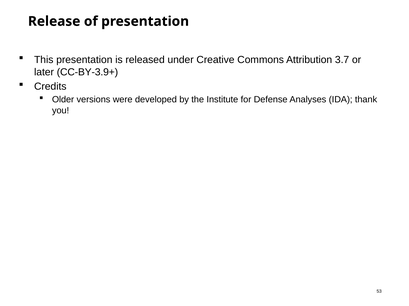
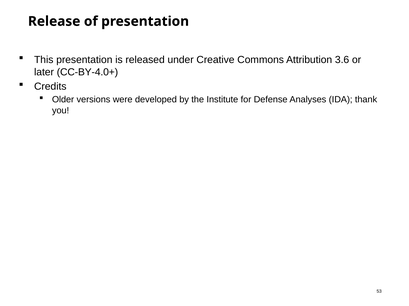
3.7: 3.7 -> 3.6
CC-BY-3.9+: CC-BY-3.9+ -> CC-BY-4.0+
